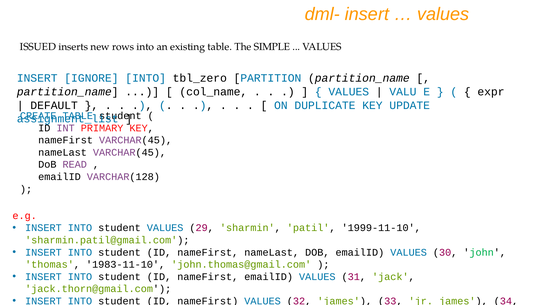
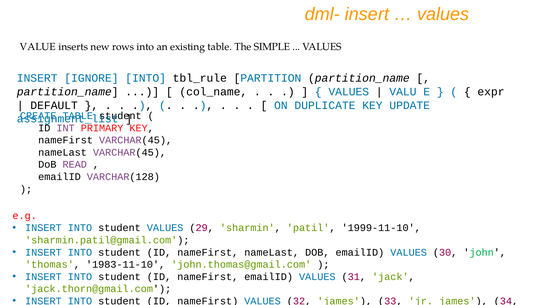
ISSUED: ISSUED -> VALUE
tbl_zero: tbl_zero -> tbl_rule
